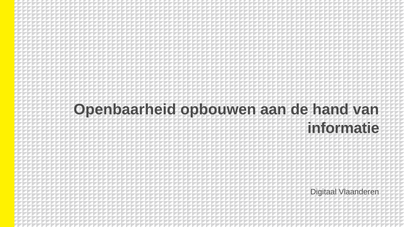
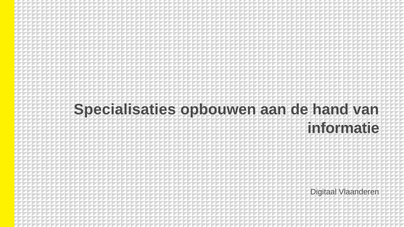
Openbaarheid: Openbaarheid -> Specialisaties
